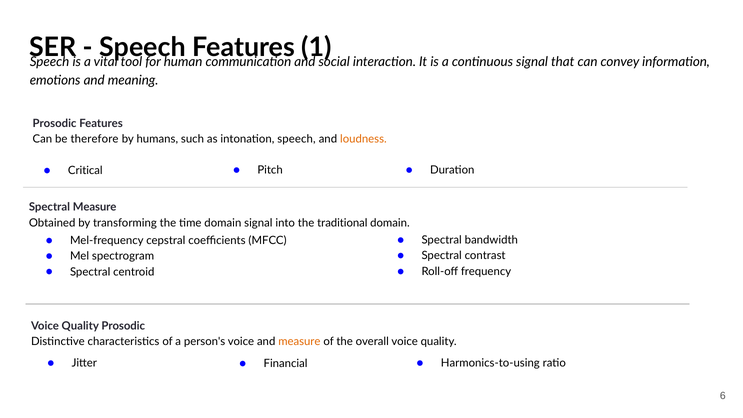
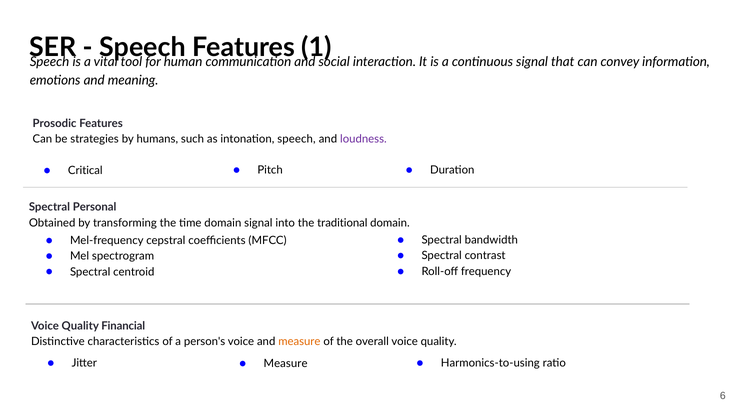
therefore: therefore -> strategies
loudness colour: orange -> purple
Spectral Measure: Measure -> Personal
Quality Prosodic: Prosodic -> Financial
Financial at (286, 363): Financial -> Measure
